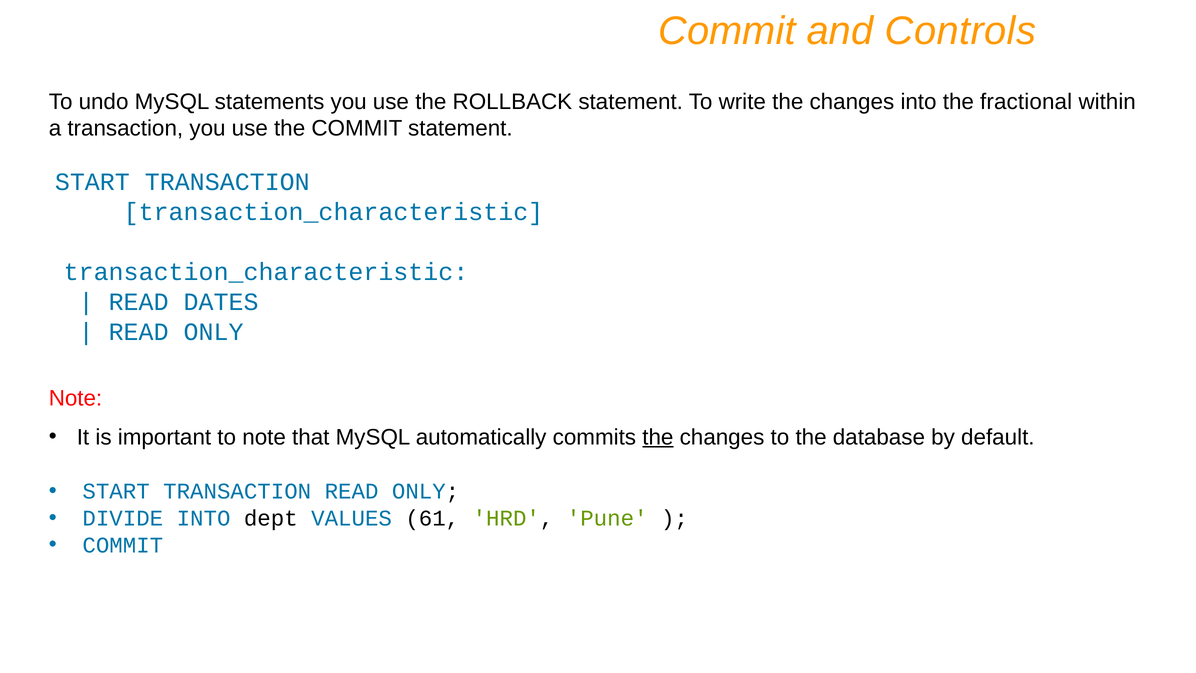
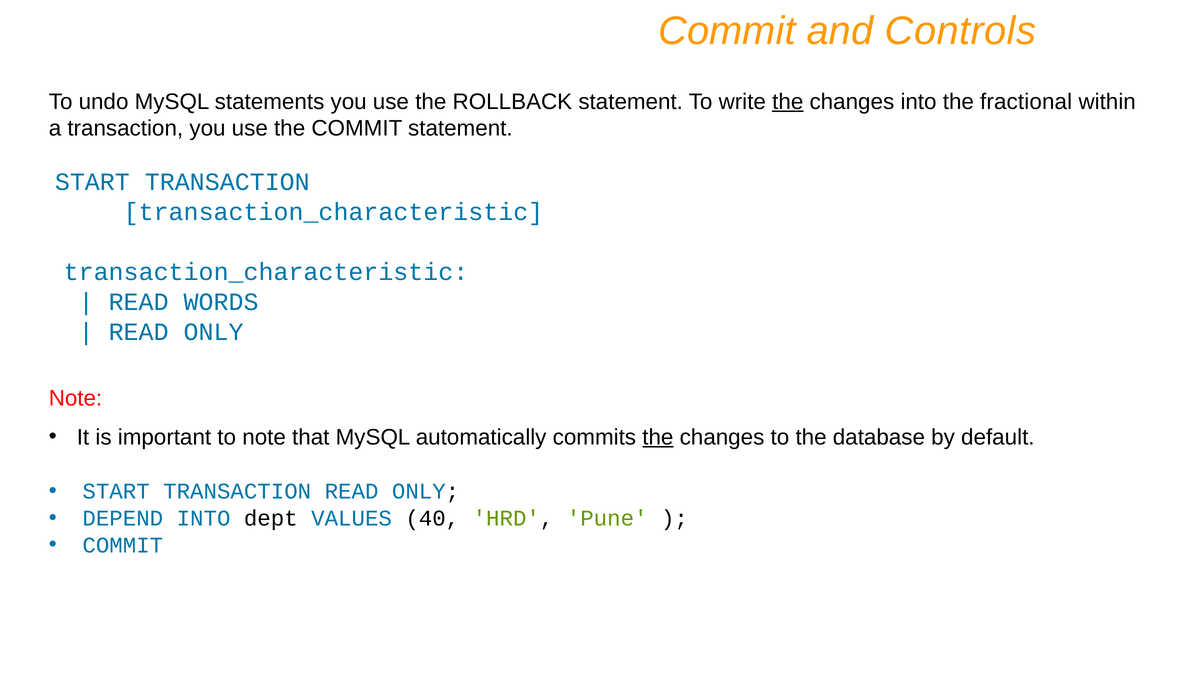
the at (788, 102) underline: none -> present
DATES: DATES -> WORDS
DIVIDE: DIVIDE -> DEPEND
61: 61 -> 40
